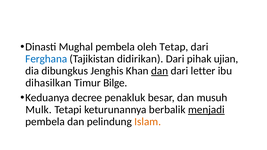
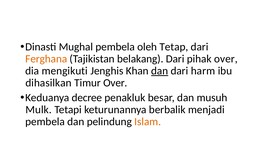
Ferghana colour: blue -> orange
didirikan: didirikan -> belakang
pihak ujian: ujian -> over
dibungkus: dibungkus -> mengikuti
letter: letter -> harm
Timur Bilge: Bilge -> Over
menjadi underline: present -> none
